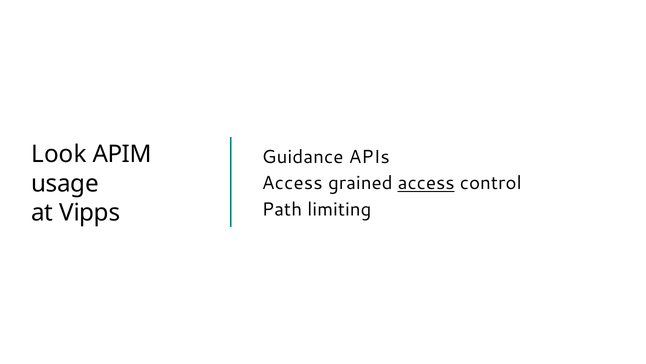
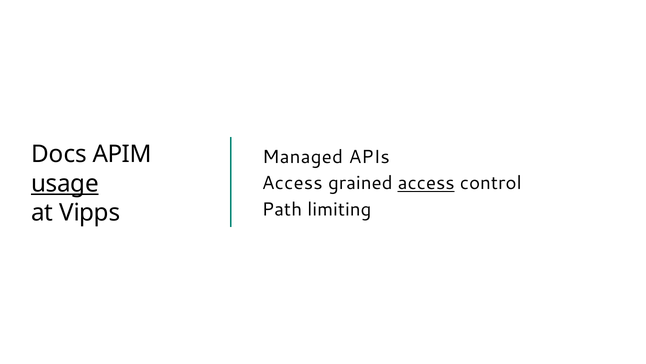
Look: Look -> Docs
Guidance: Guidance -> Managed
usage underline: none -> present
